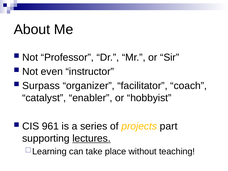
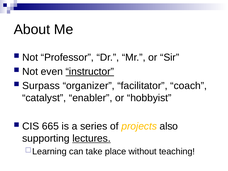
instructor underline: none -> present
961: 961 -> 665
part: part -> also
